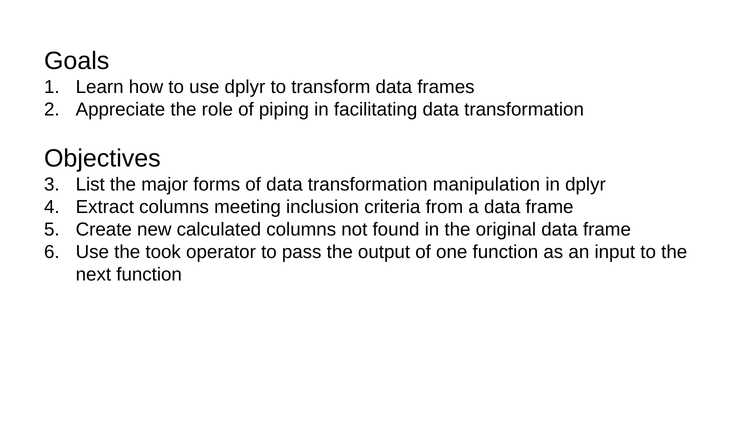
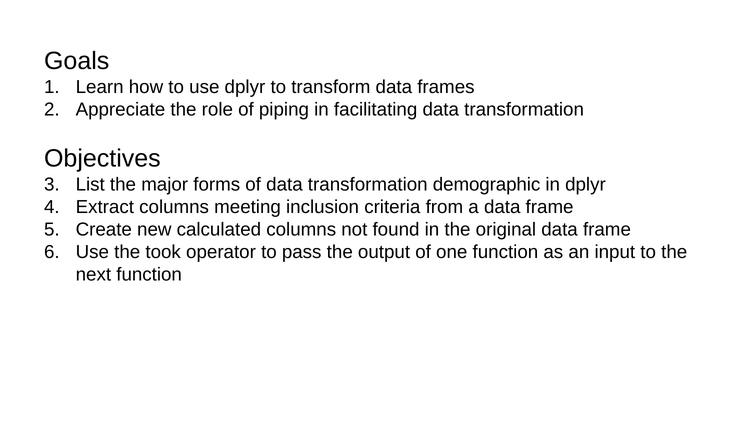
manipulation: manipulation -> demographic
